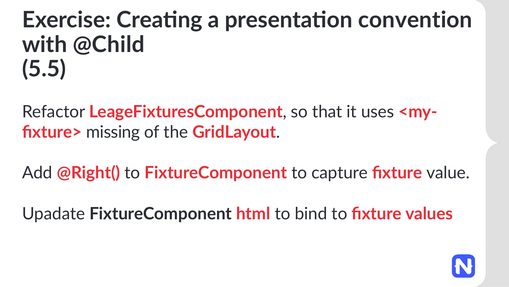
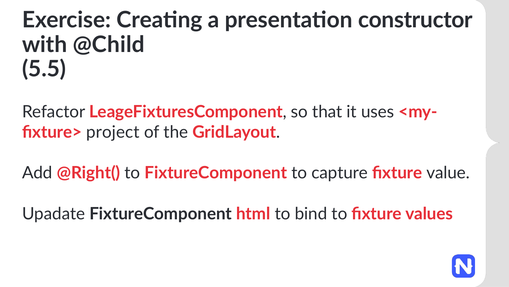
convention: convention -> constructor
missing: missing -> project
